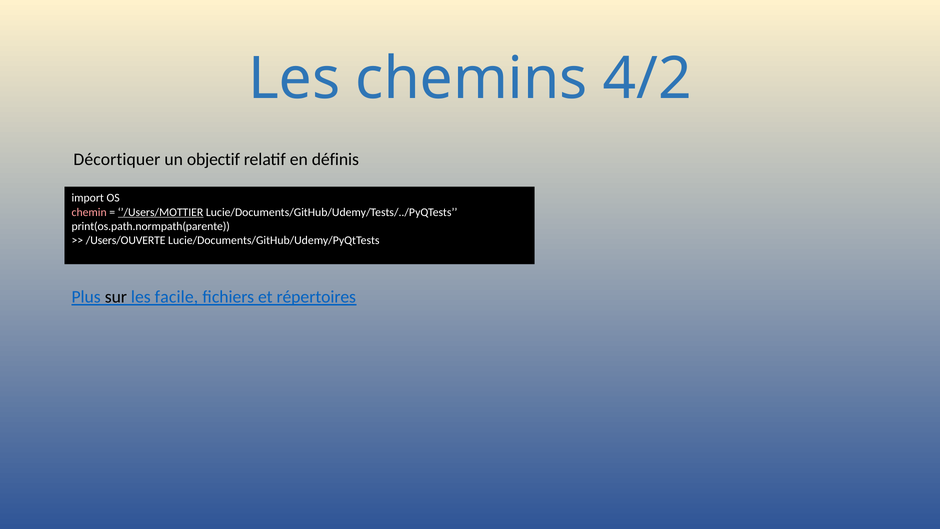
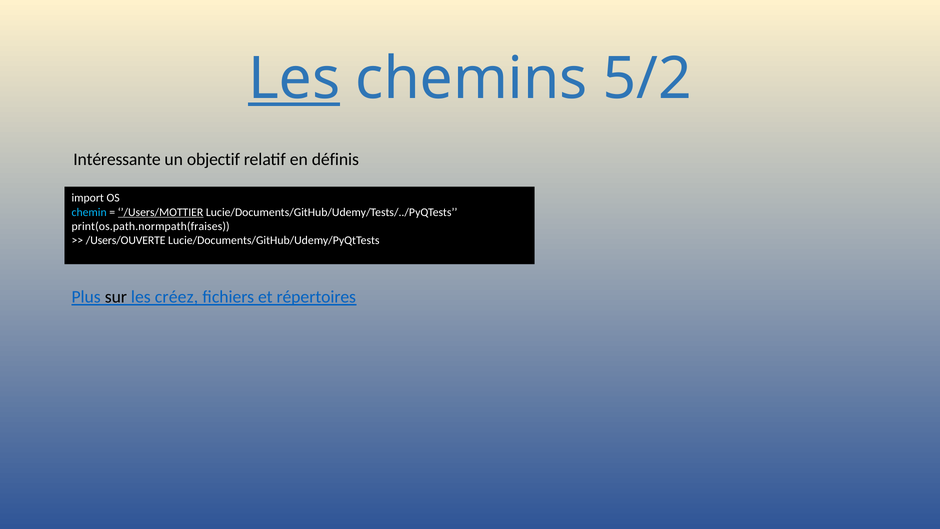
Les at (294, 79) underline: none -> present
4/2: 4/2 -> 5/2
Décortiquer: Décortiquer -> Intéressante
chemin colour: pink -> light blue
print(os.path.normpath(parente: print(os.path.normpath(parente -> print(os.path.normpath(fraises
facile: facile -> créez
